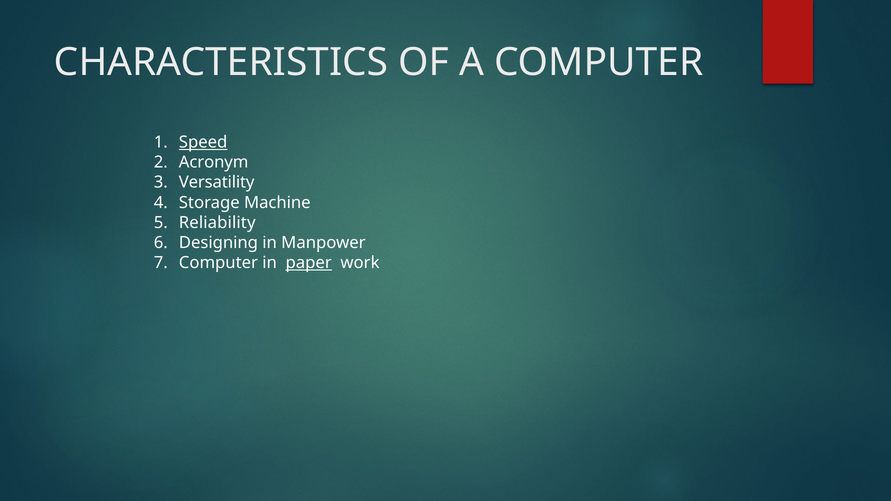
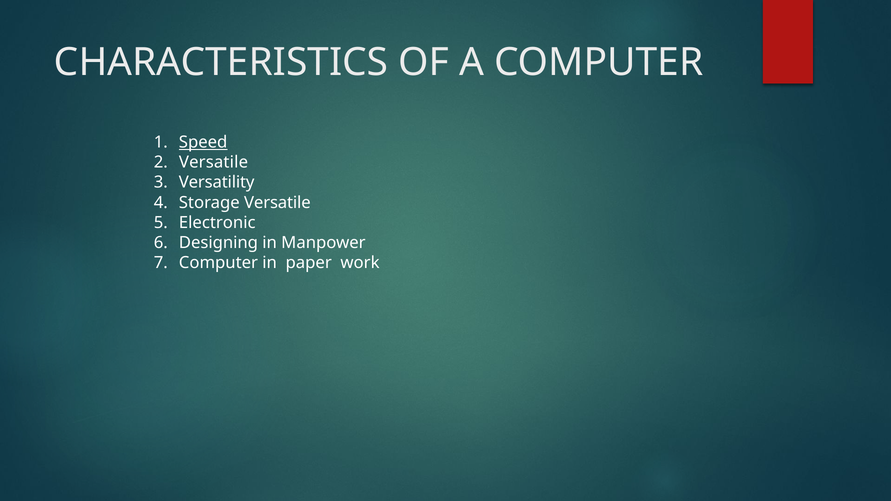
Acronym at (214, 162): Acronym -> Versatile
Storage Machine: Machine -> Versatile
Reliability: Reliability -> Electronic
paper underline: present -> none
